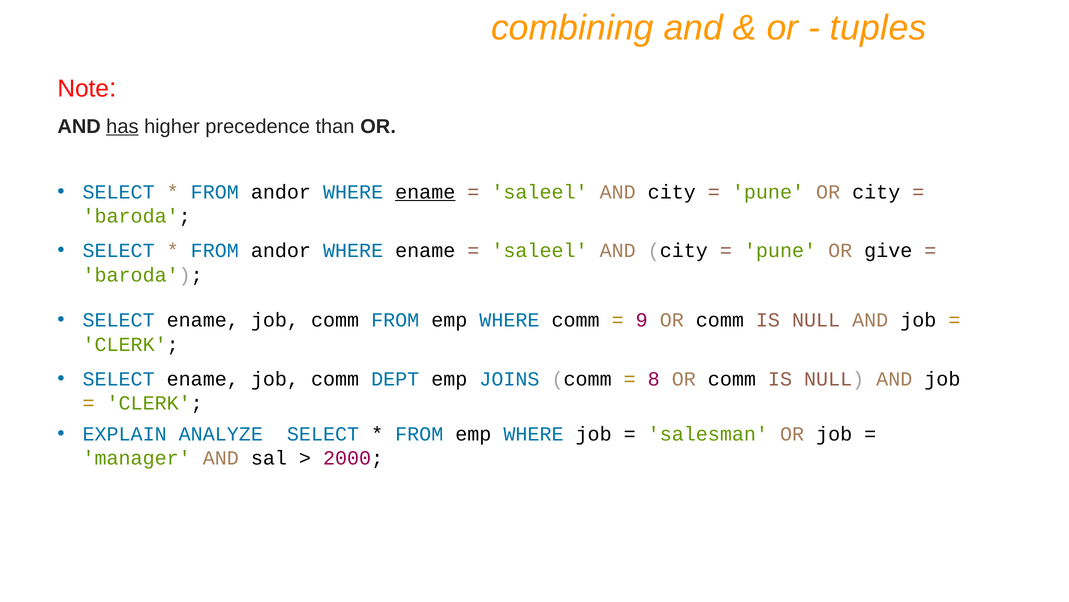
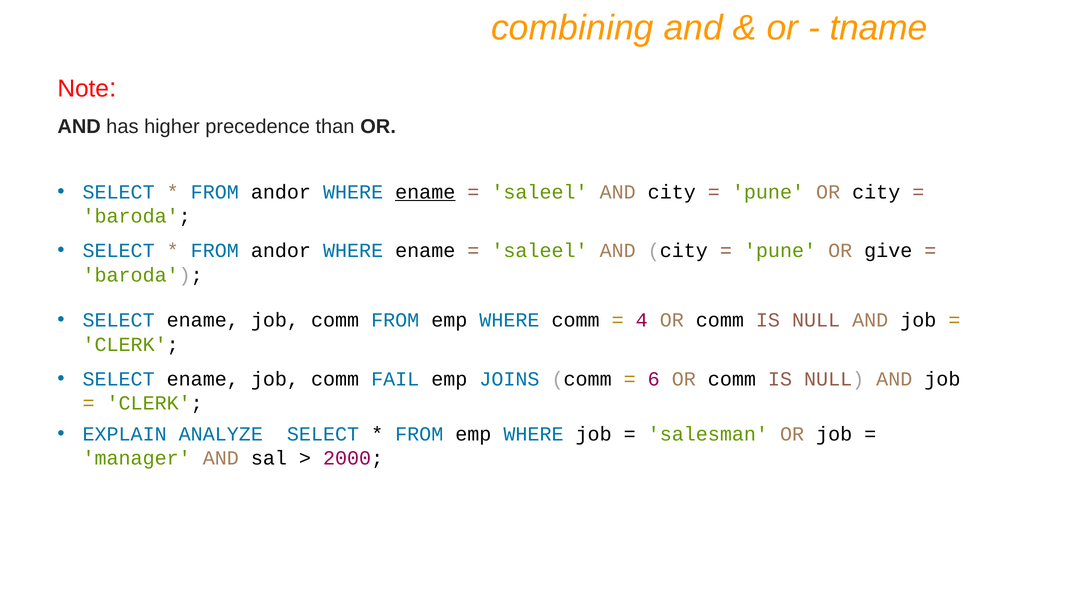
tuples: tuples -> tname
has underline: present -> none
9: 9 -> 4
DEPT: DEPT -> FAIL
8: 8 -> 6
